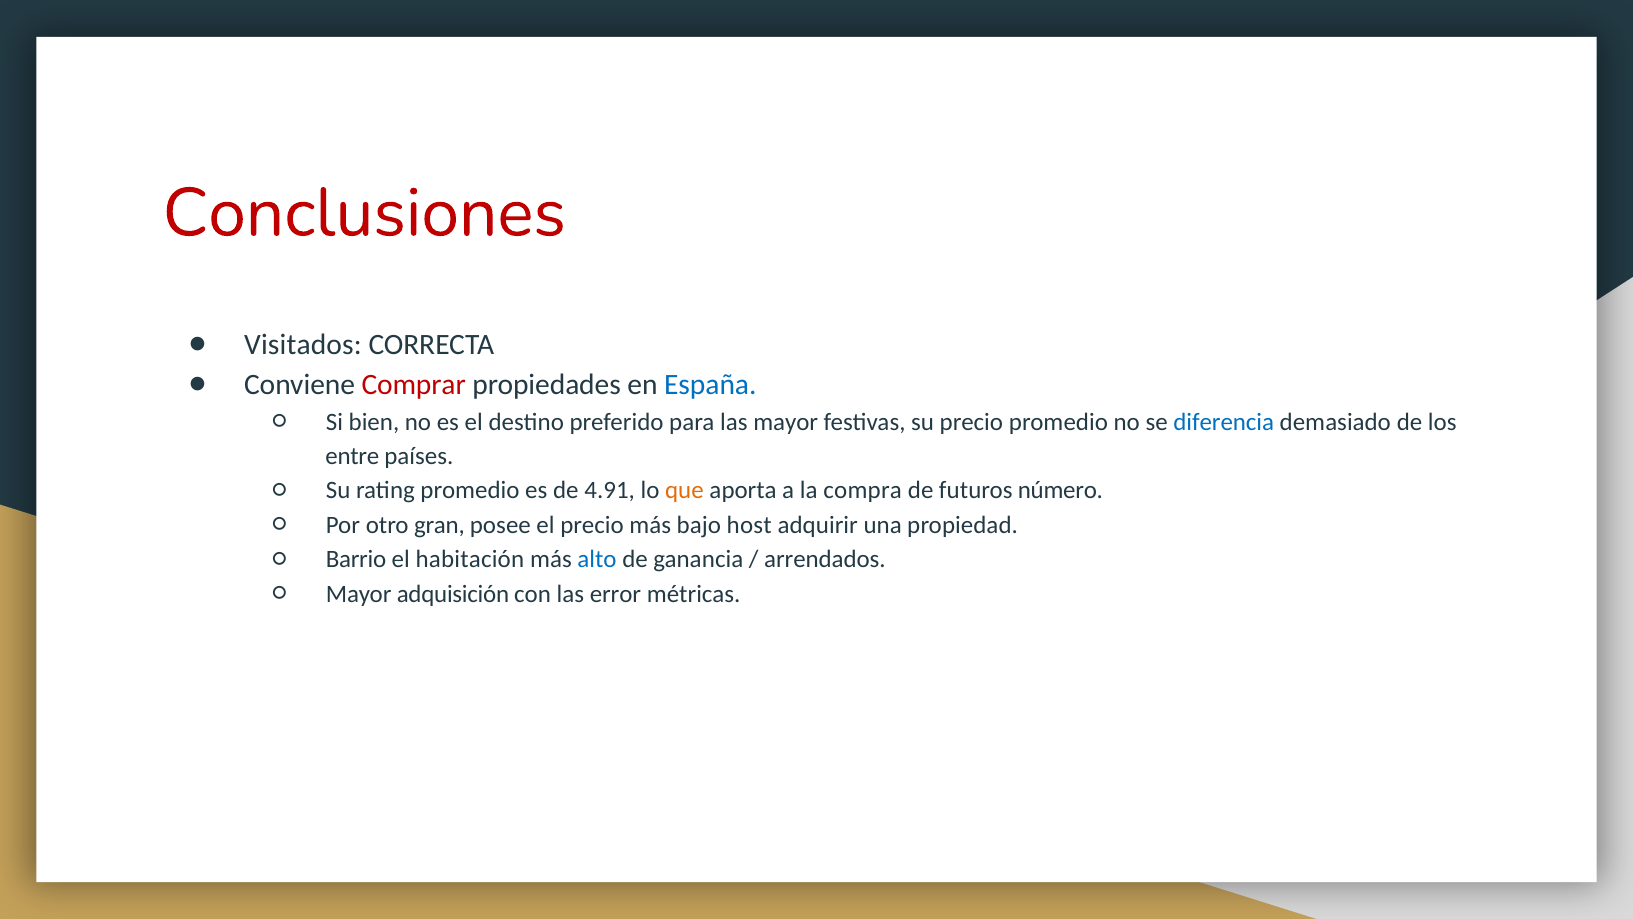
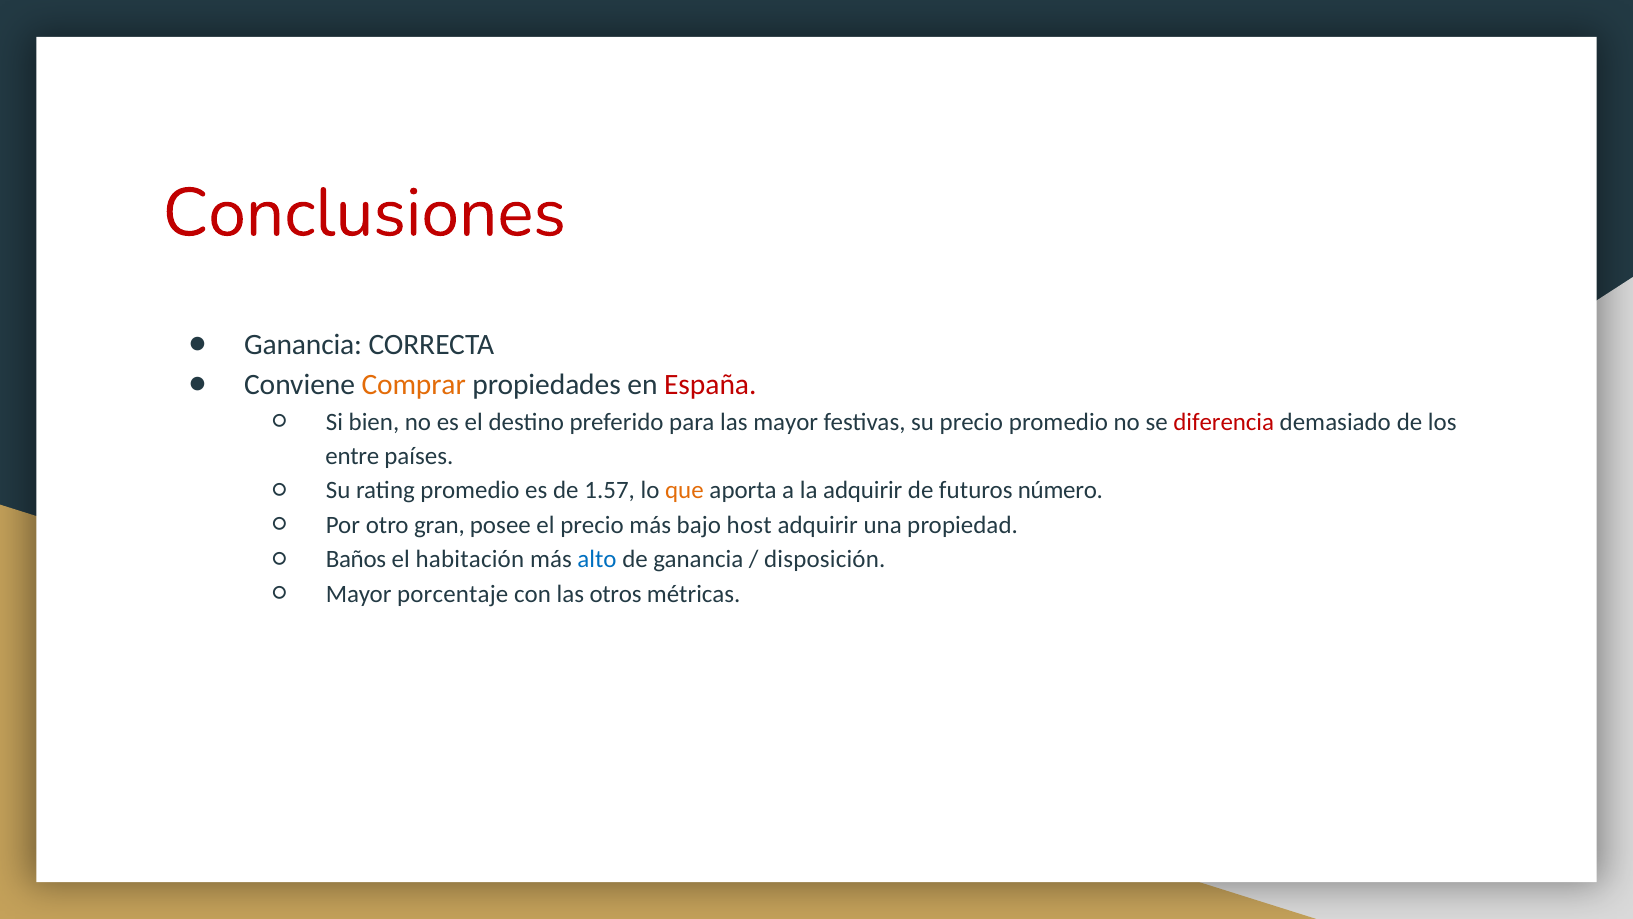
Visitados at (303, 344): Visitados -> Ganancia
Comprar colour: red -> orange
España colour: blue -> red
diferencia colour: blue -> red
4.91: 4.91 -> 1.57
la compra: compra -> adquirir
Barrio: Barrio -> Baños
arrendados: arrendados -> disposición
adquisición: adquisición -> porcentaje
error: error -> otros
